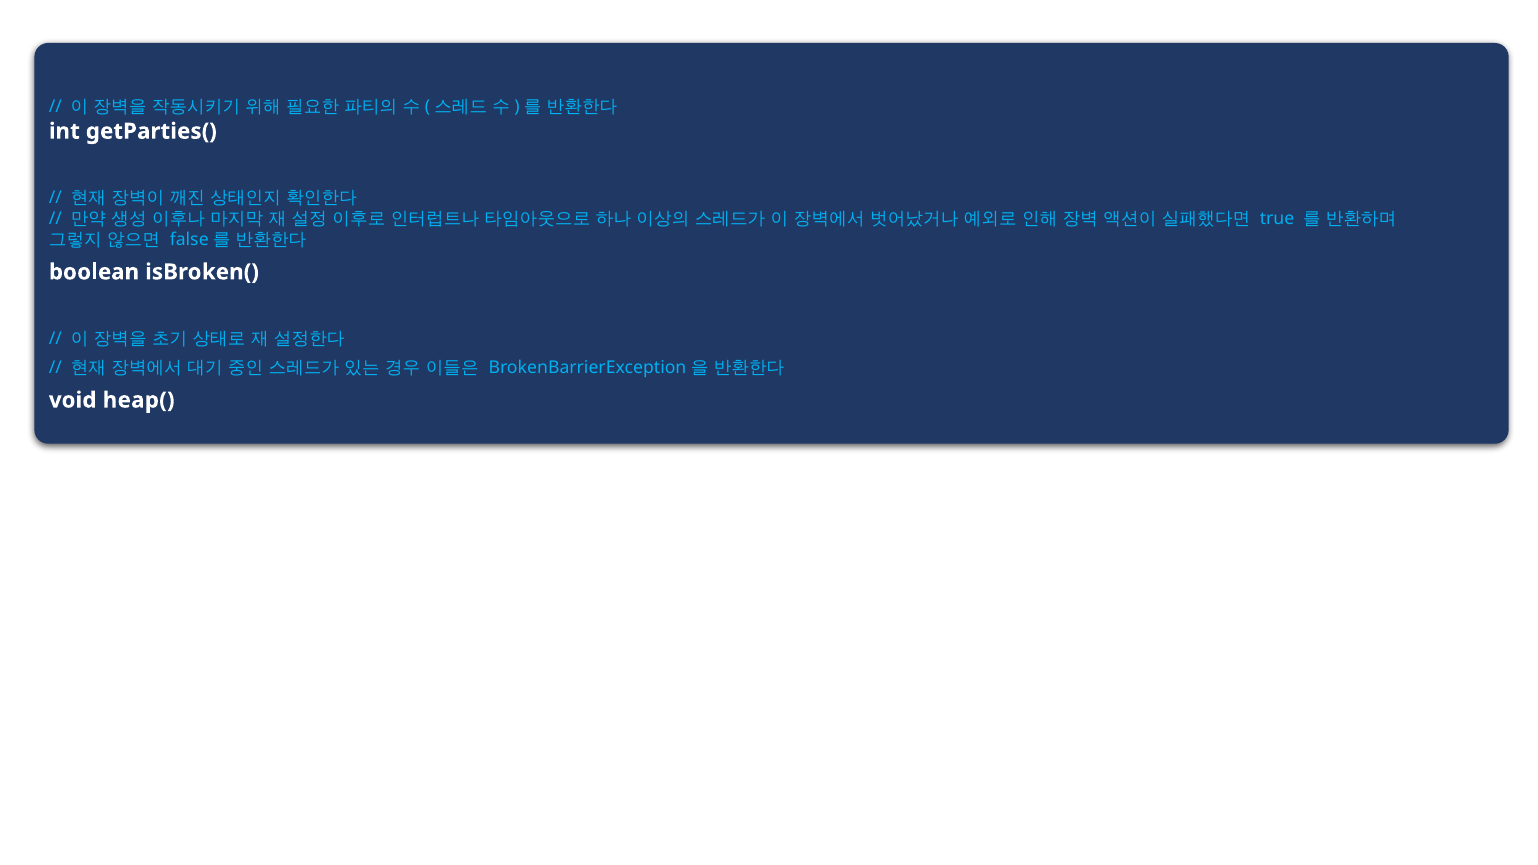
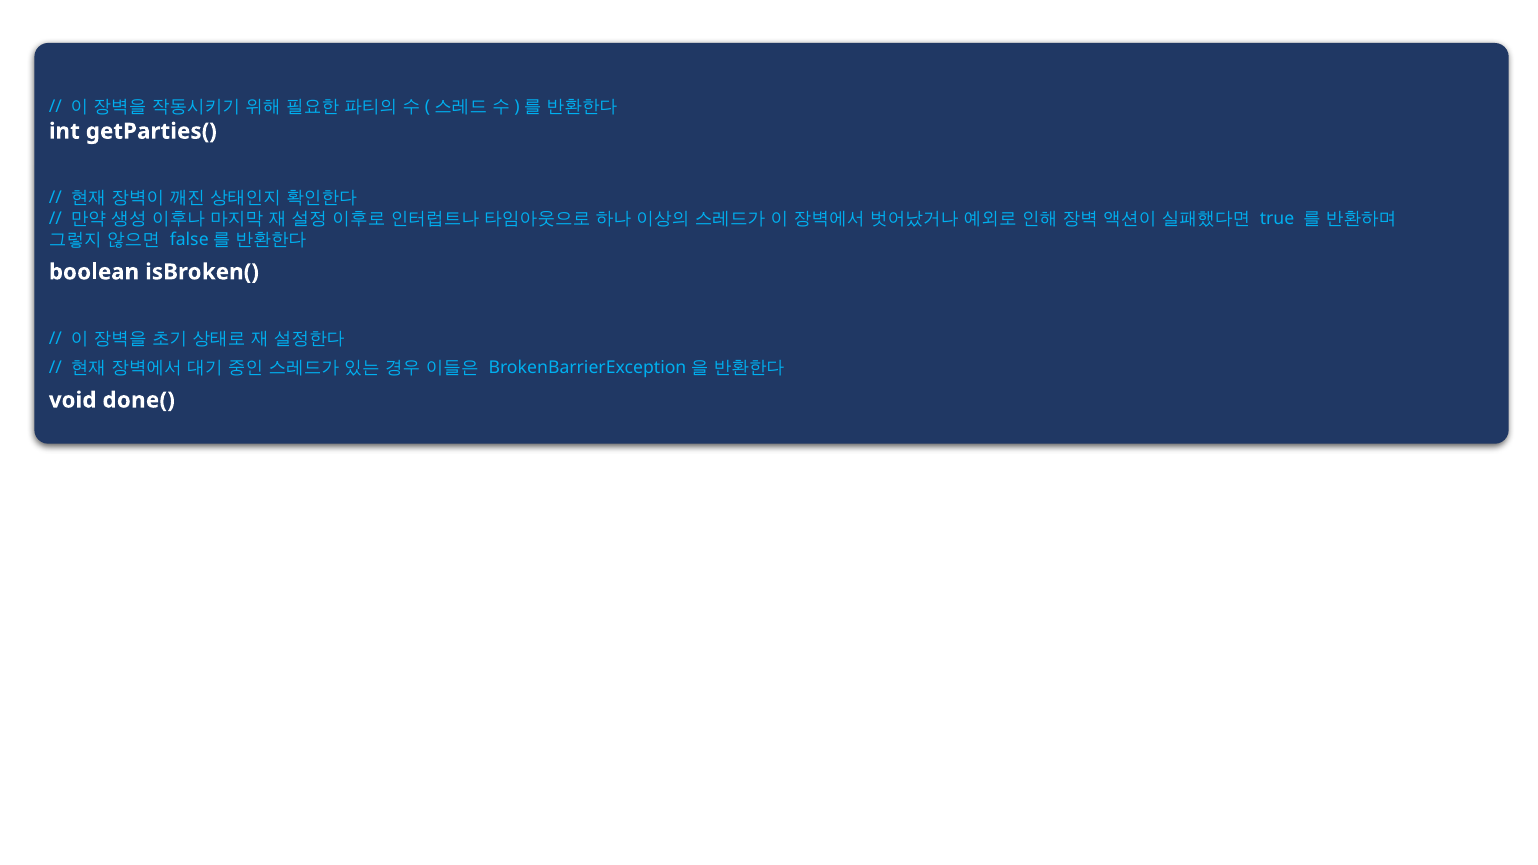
heap(: heap( -> done(
